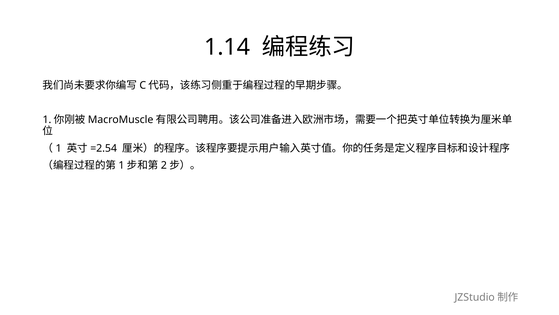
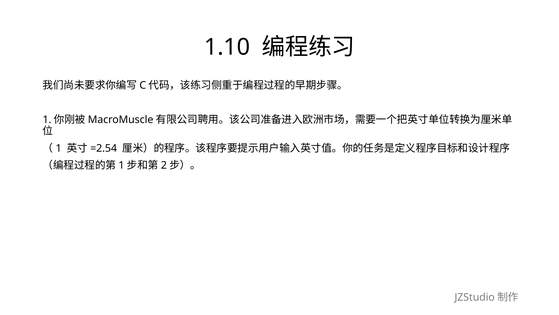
1.14: 1.14 -> 1.10
